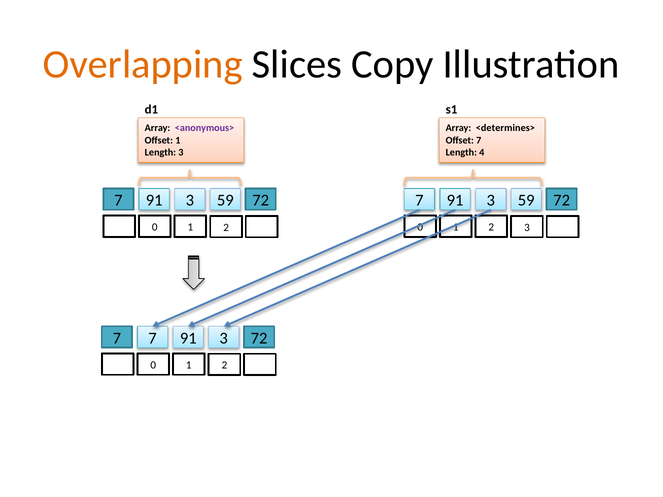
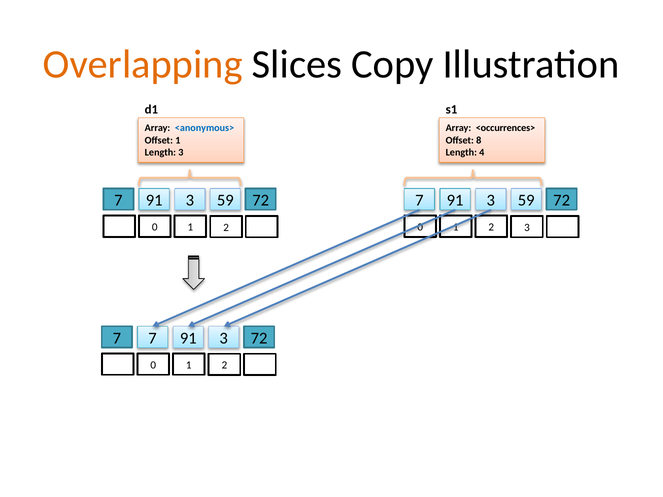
<anonymous> colour: purple -> blue
<determines>: <determines> -> <occurrences>
Offset 7: 7 -> 8
